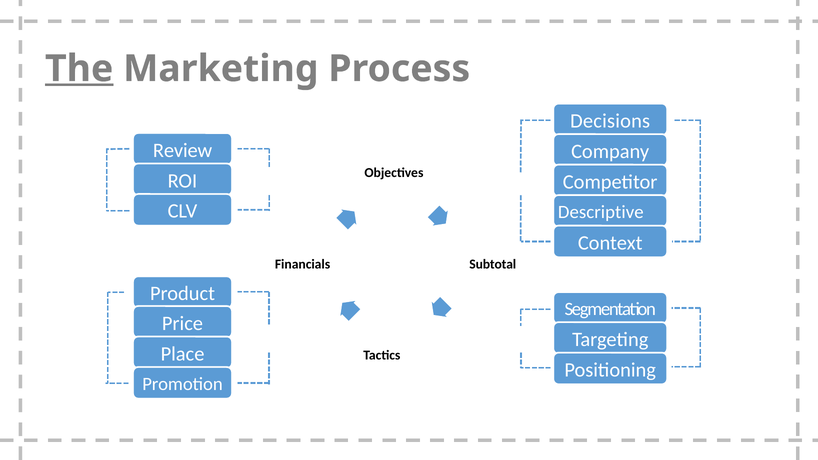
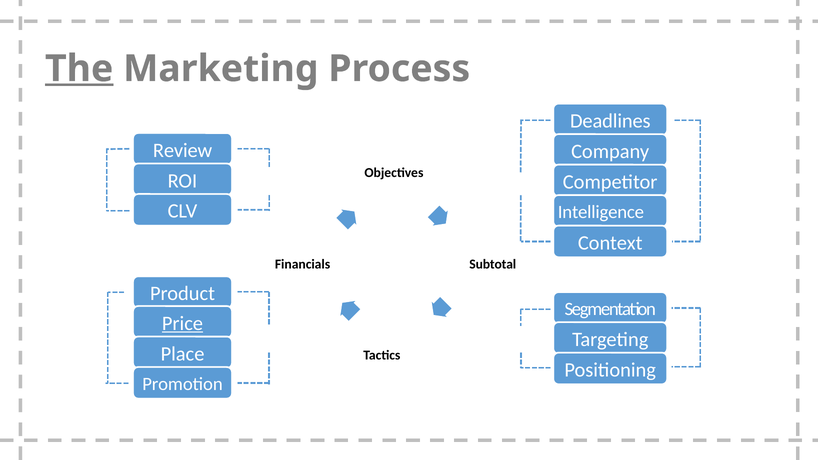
Decisions: Decisions -> Deadlines
Descriptive: Descriptive -> Intelligence
Price underline: none -> present
